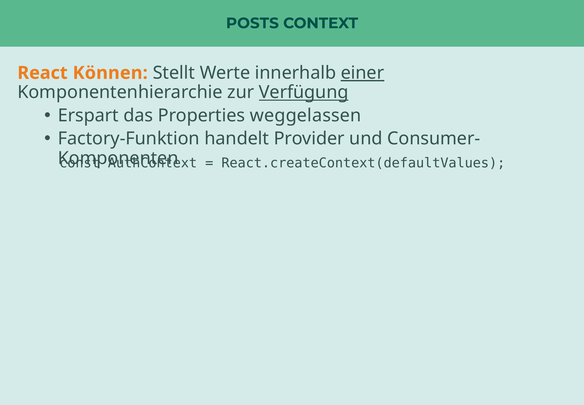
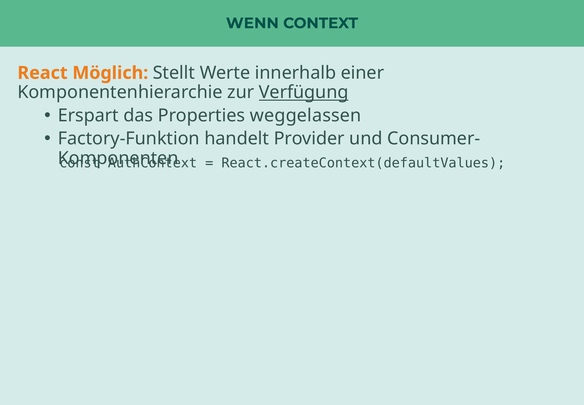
POSTS: POSTS -> WENN
Können: Können -> Möglich
einer underline: present -> none
